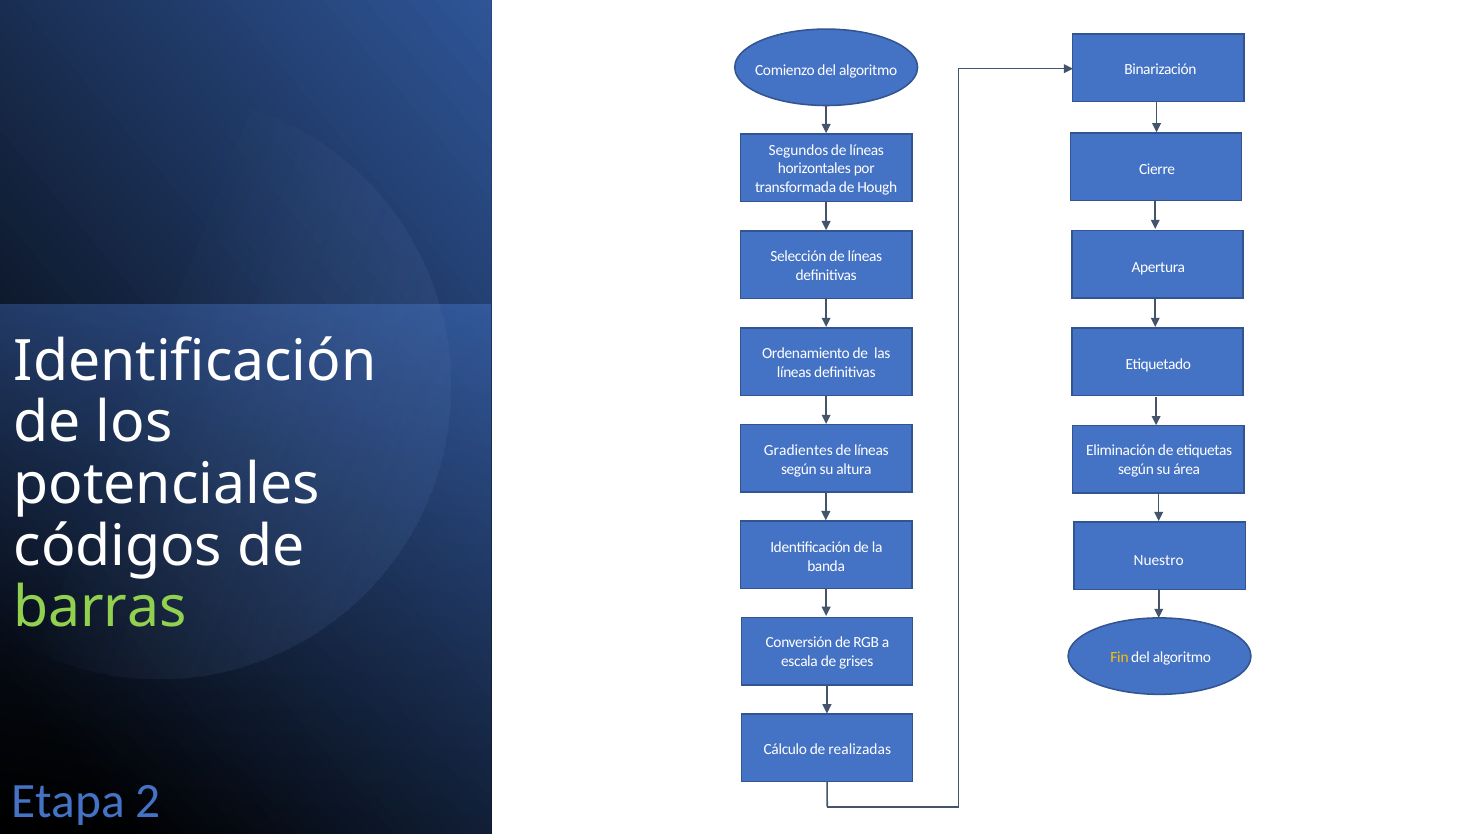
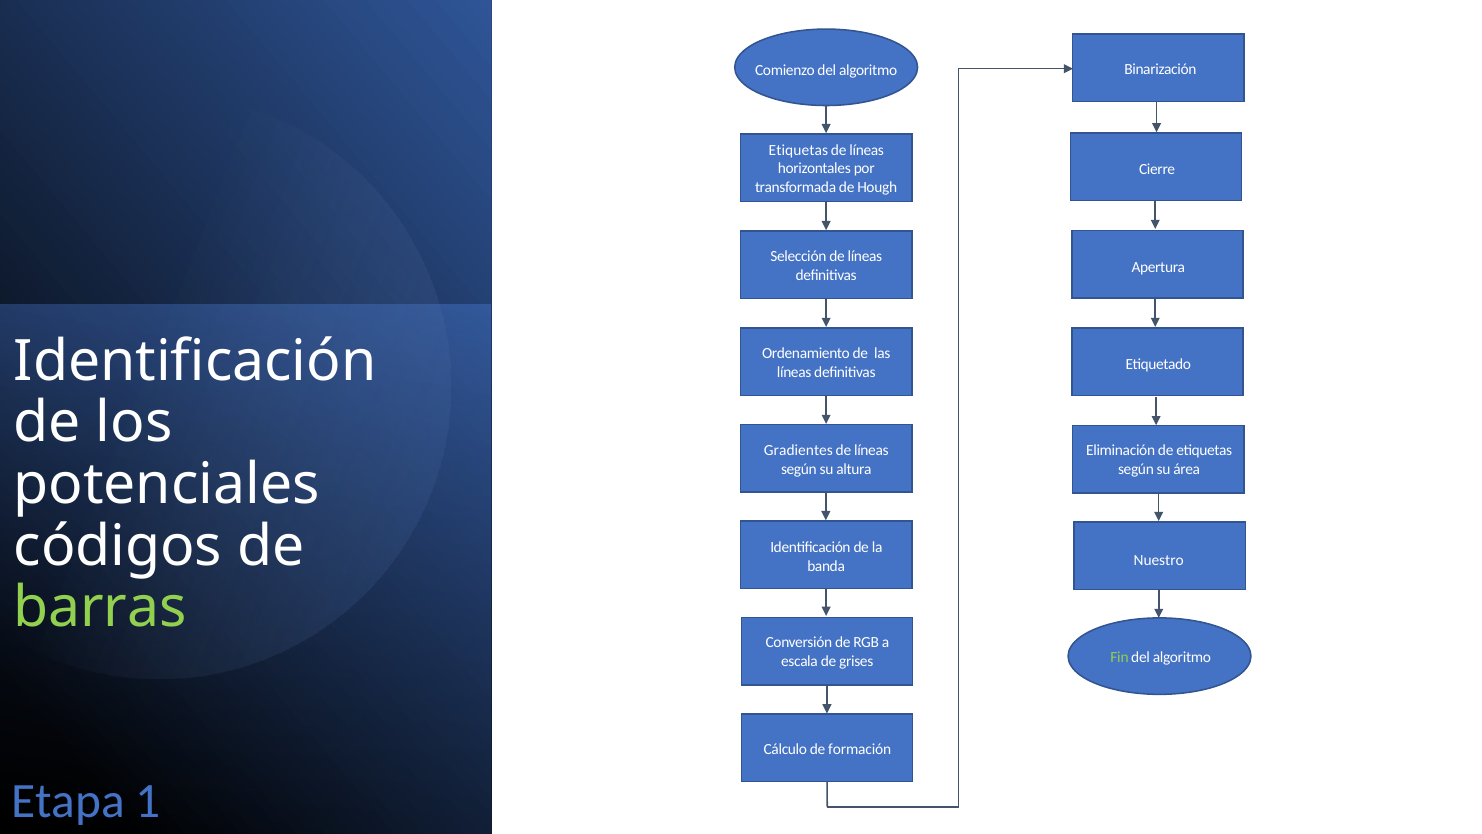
Segundos at (799, 150): Segundos -> Etiquetas
Fin colour: yellow -> light green
realizadas: realizadas -> formación
2: 2 -> 1
